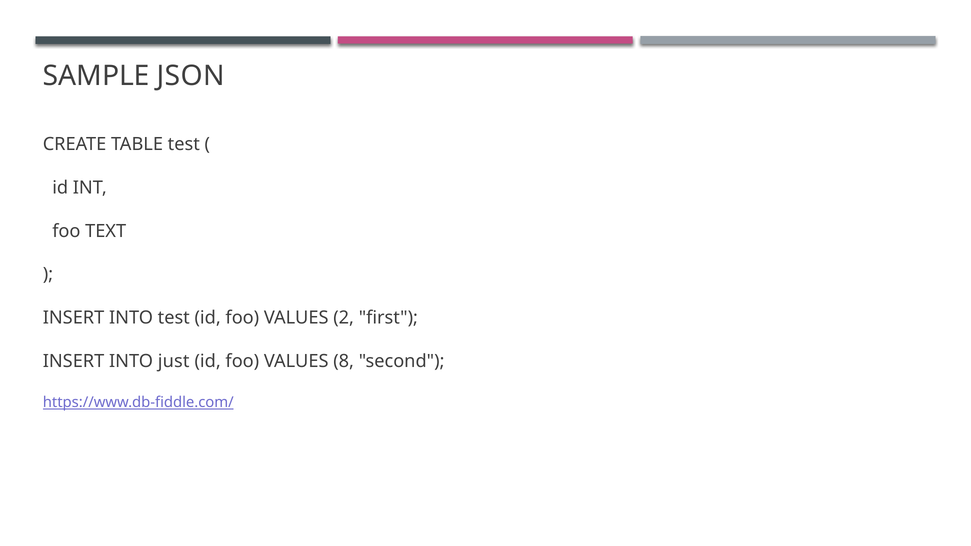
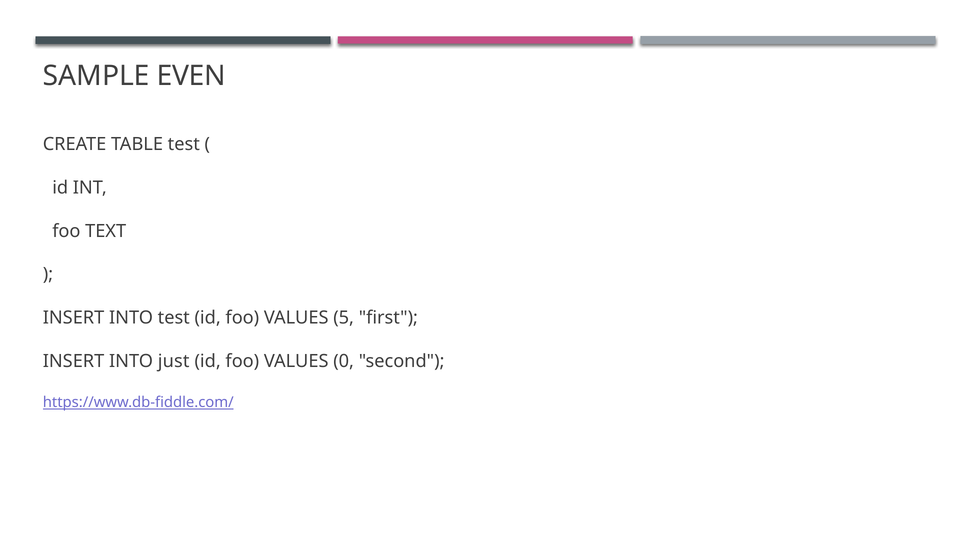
JSON: JSON -> EVEN
2: 2 -> 5
8: 8 -> 0
